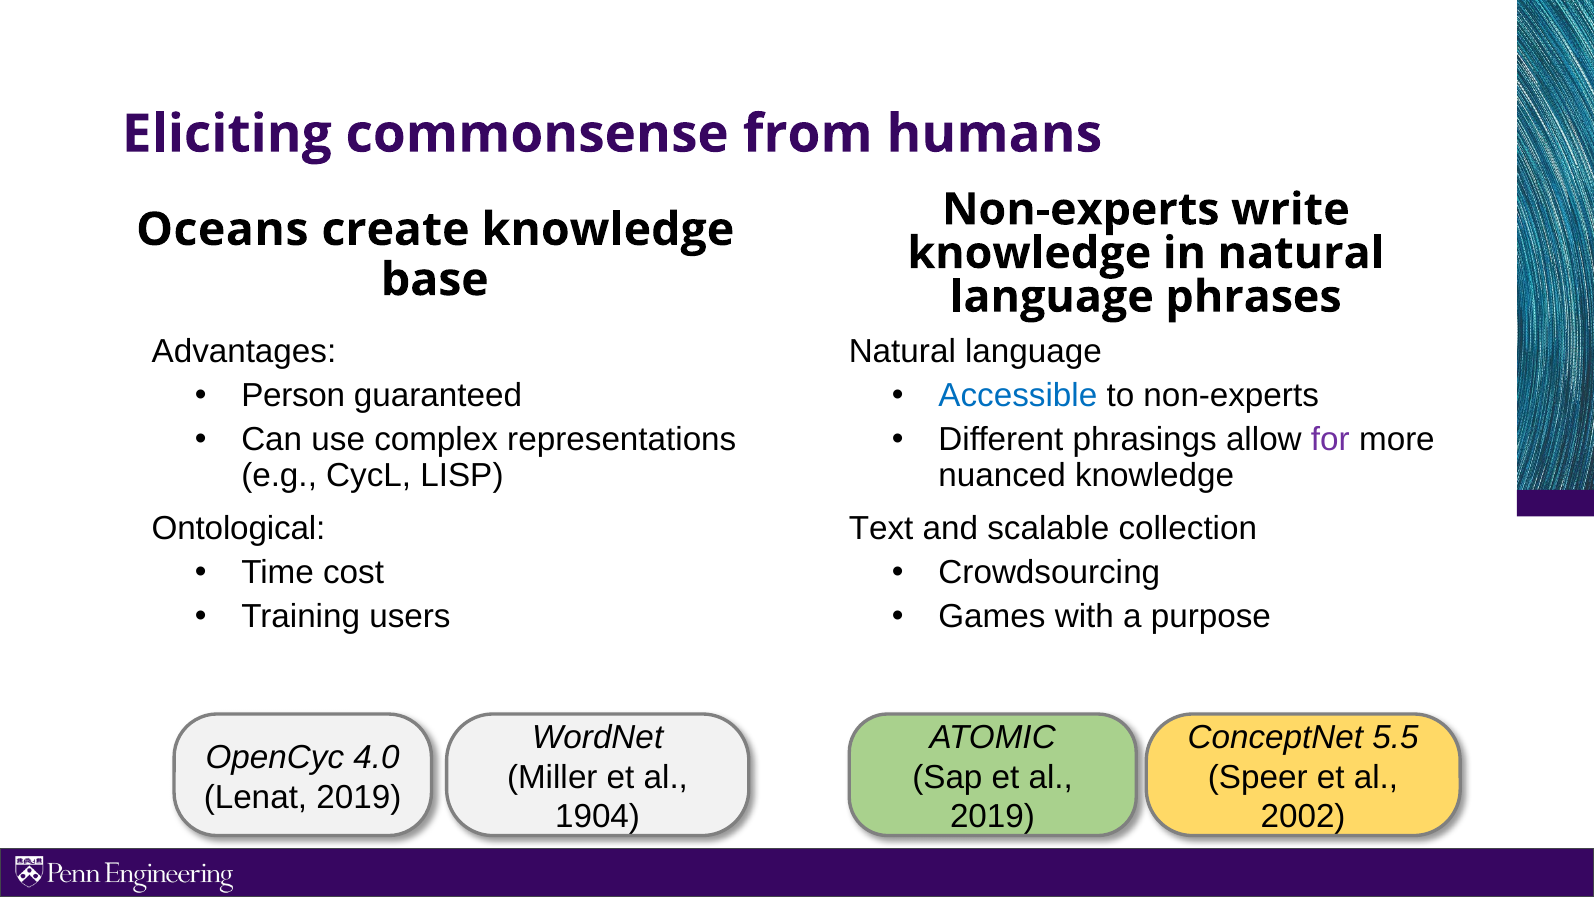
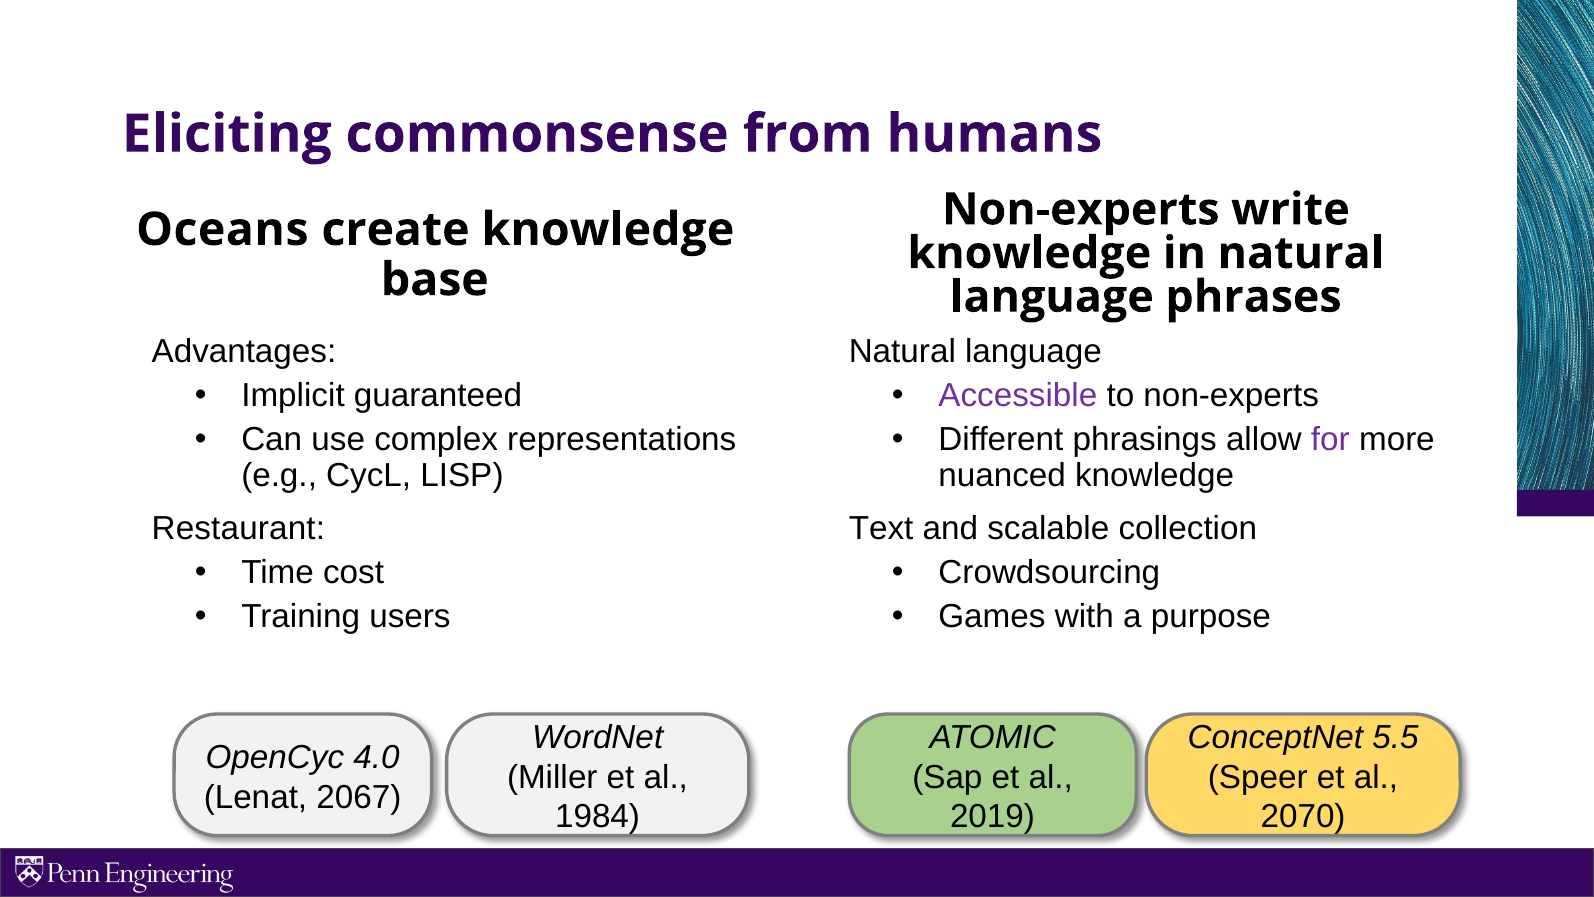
Person: Person -> Implicit
Accessible colour: blue -> purple
Ontological: Ontological -> Restaurant
Lenat 2019: 2019 -> 2067
1904: 1904 -> 1984
2002: 2002 -> 2070
